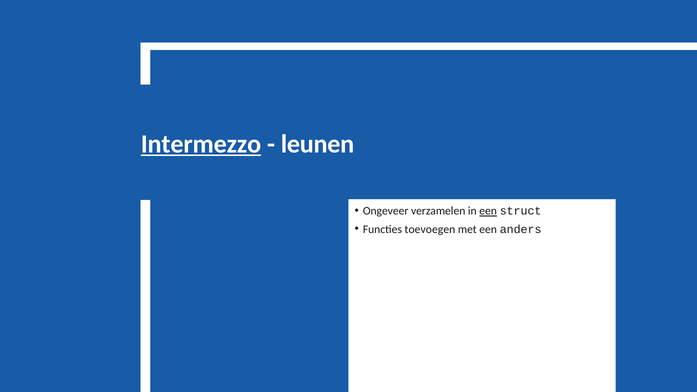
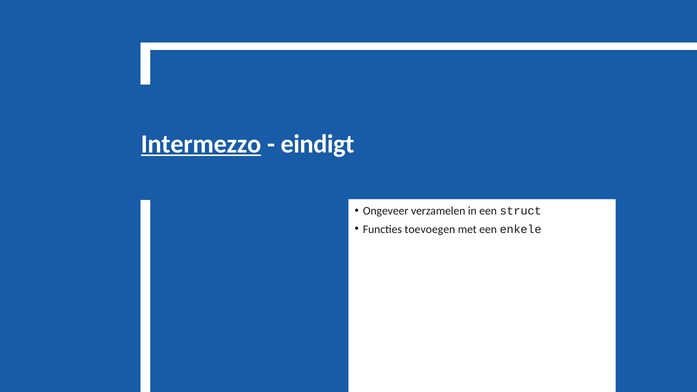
leunen: leunen -> eindigt
een at (488, 211) underline: present -> none
anders: anders -> enkele
